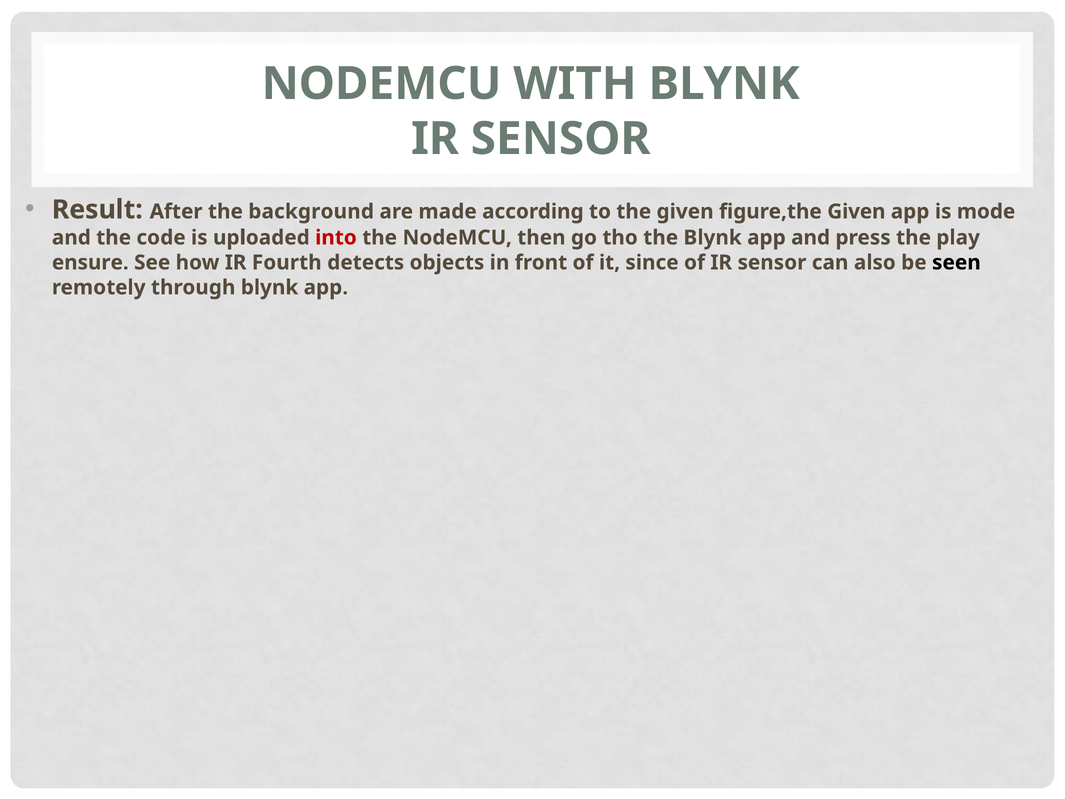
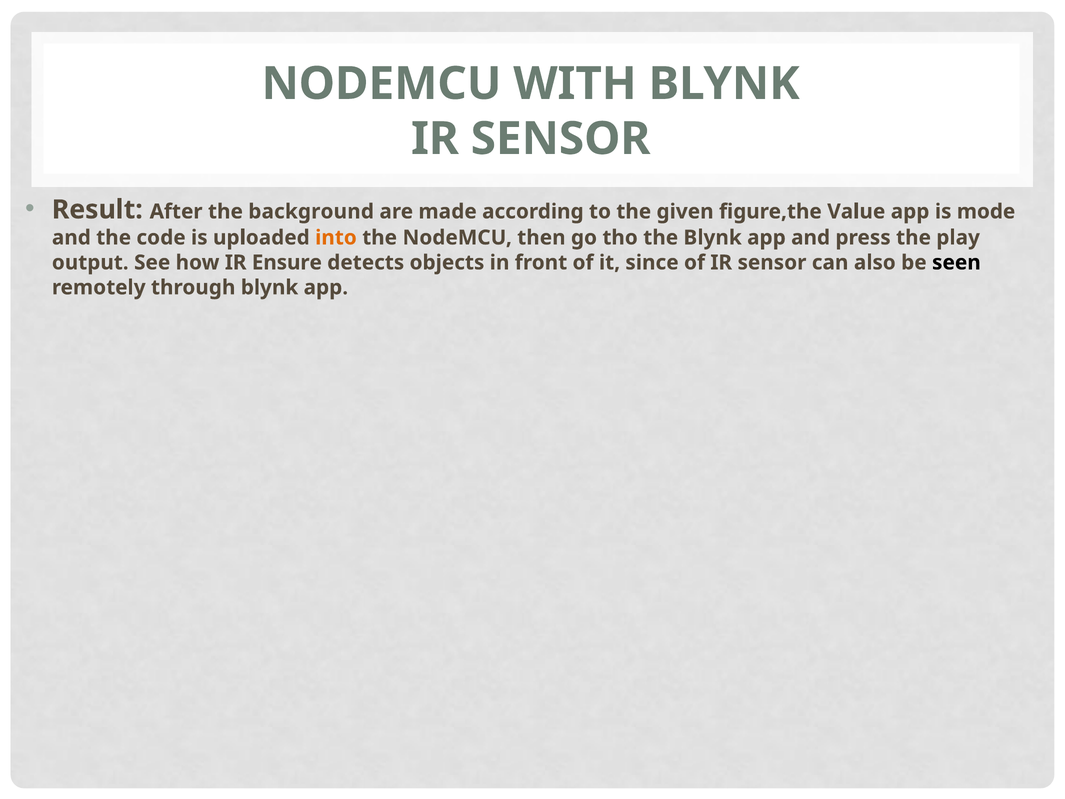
figure,the Given: Given -> Value
into colour: red -> orange
ensure: ensure -> output
Fourth: Fourth -> Ensure
